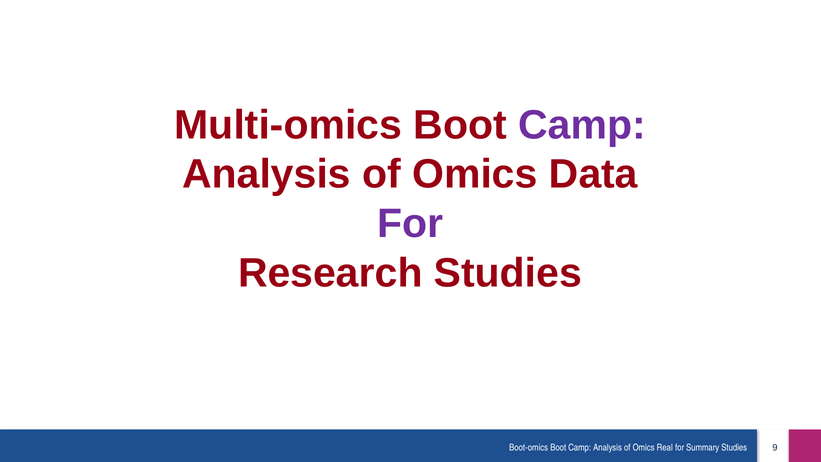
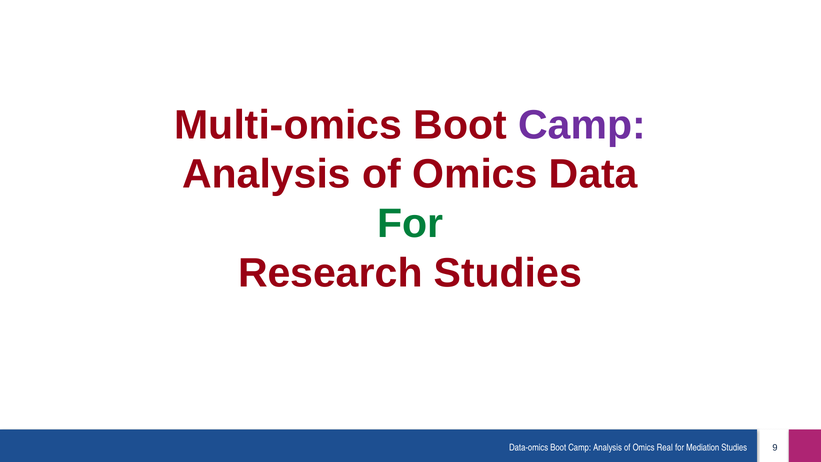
For at (410, 224) colour: purple -> green
Boot-omics: Boot-omics -> Data-omics
Summary: Summary -> Mediation
